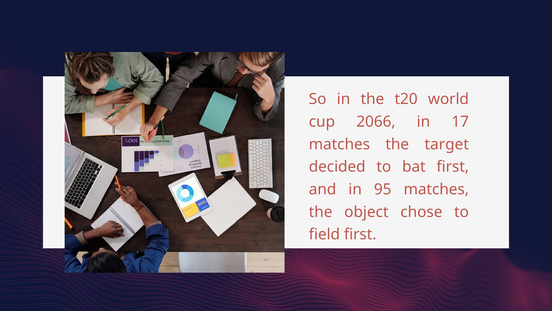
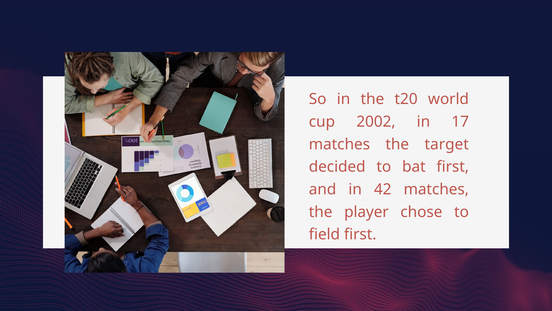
2066: 2066 -> 2002
95: 95 -> 42
object: object -> player
